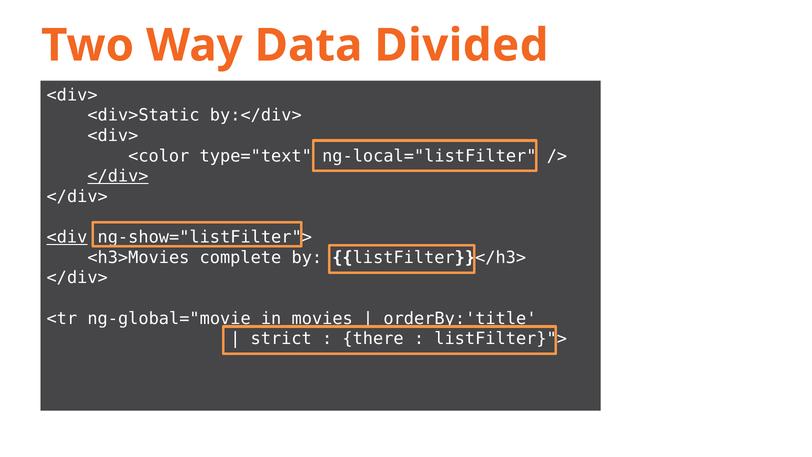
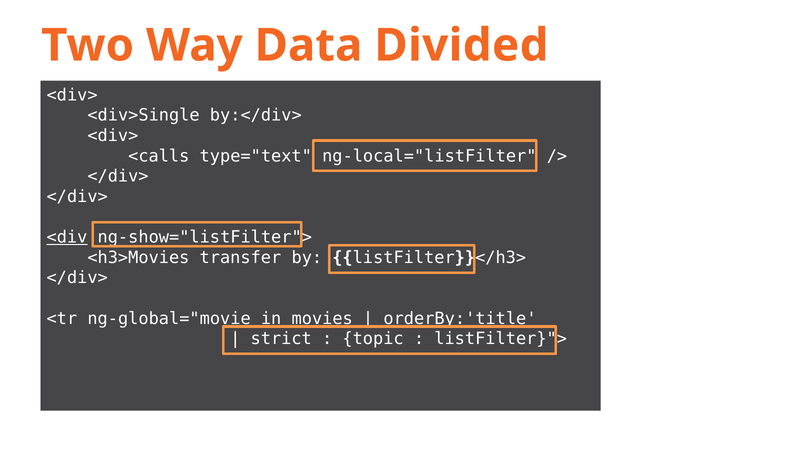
<div>Static: <div>Static -> <div>Single
<color: <color -> <calls
</div> at (118, 176) underline: present -> none
complete: complete -> transfer
there: there -> topic
